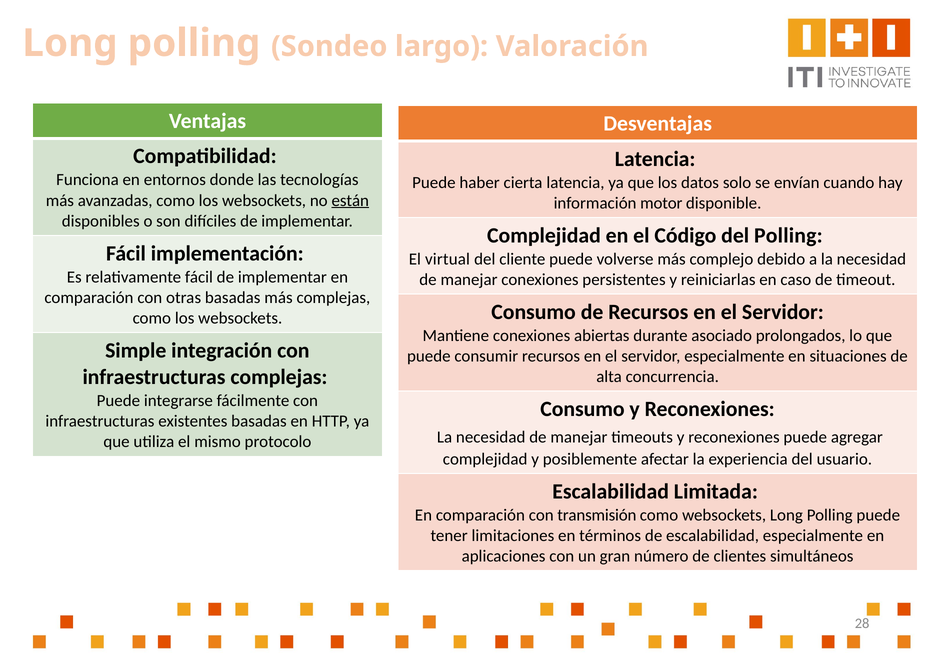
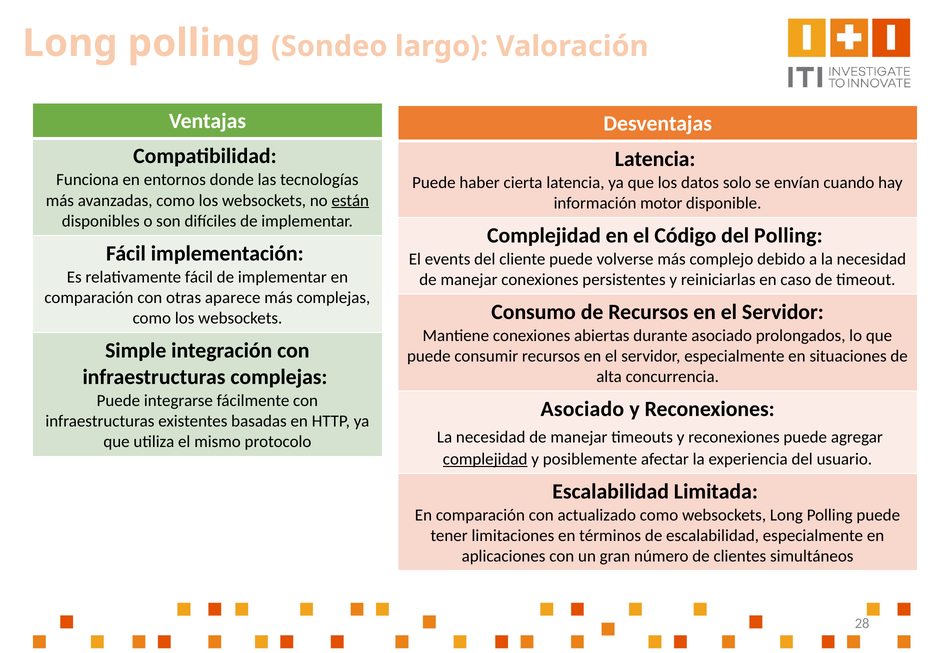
virtual: virtual -> events
otras basadas: basadas -> aparece
Consumo at (582, 409): Consumo -> Asociado
complejidad at (485, 459) underline: none -> present
transmisión: transmisión -> actualizado
